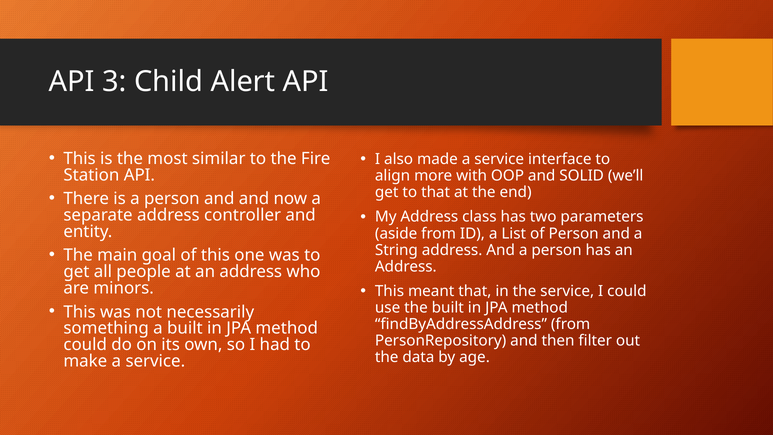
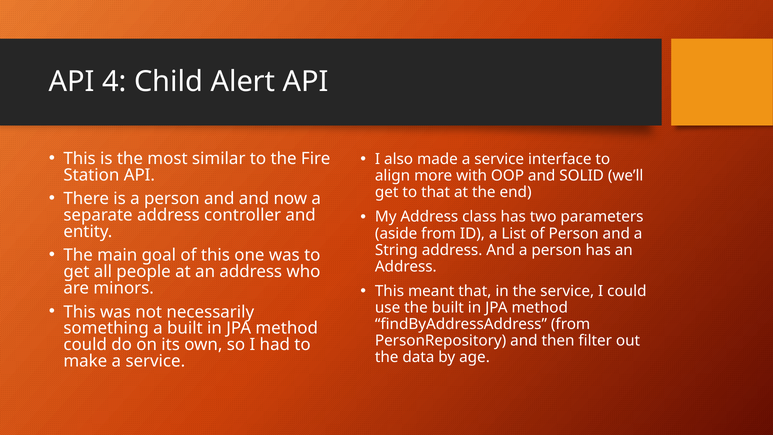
3: 3 -> 4
